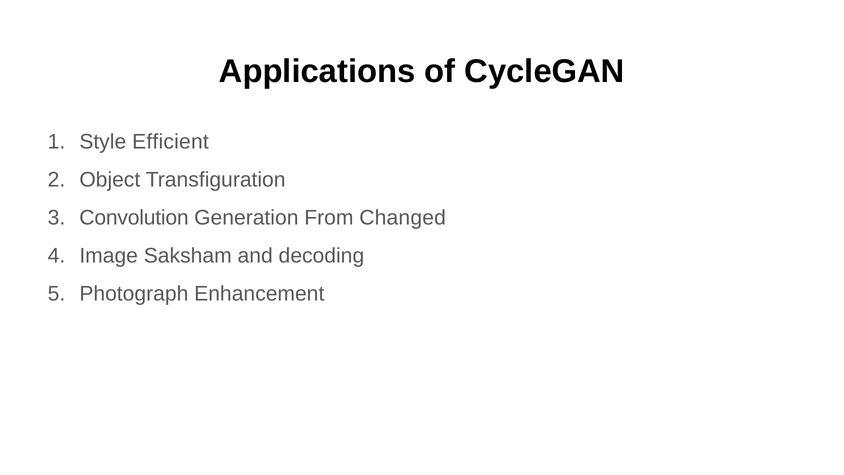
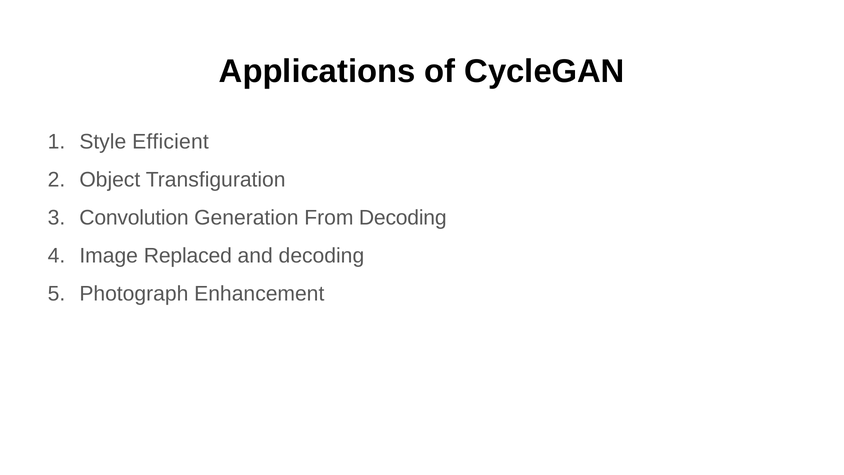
From Changed: Changed -> Decoding
Saksham: Saksham -> Replaced
